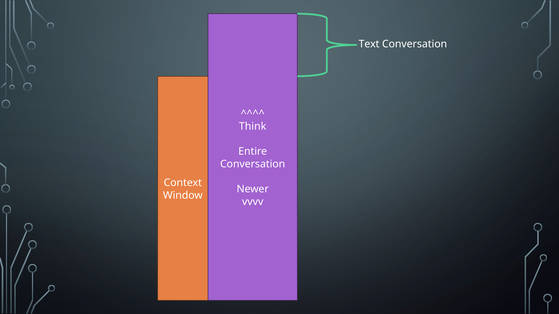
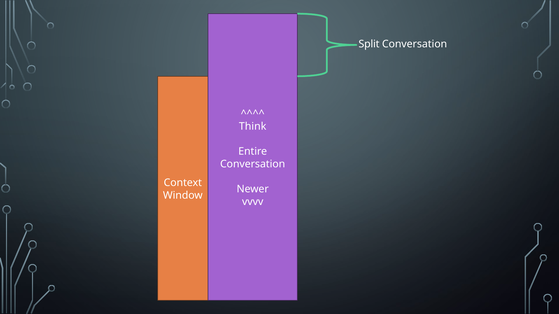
Text: Text -> Split
